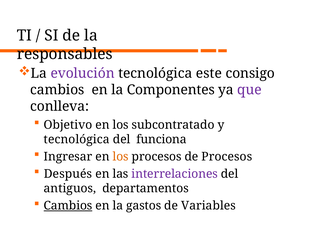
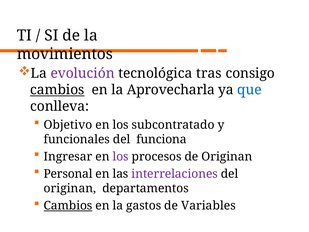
responsables: responsables -> movimientos
este: este -> tras
cambios at (57, 90) underline: none -> present
Componentes: Componentes -> Aprovecharla
que colour: purple -> blue
tecnológica at (77, 139): tecnológica -> funcionales
los at (121, 156) colour: orange -> purple
de Procesos: Procesos -> Originan
Después: Después -> Personal
antiguos at (70, 188): antiguos -> originan
